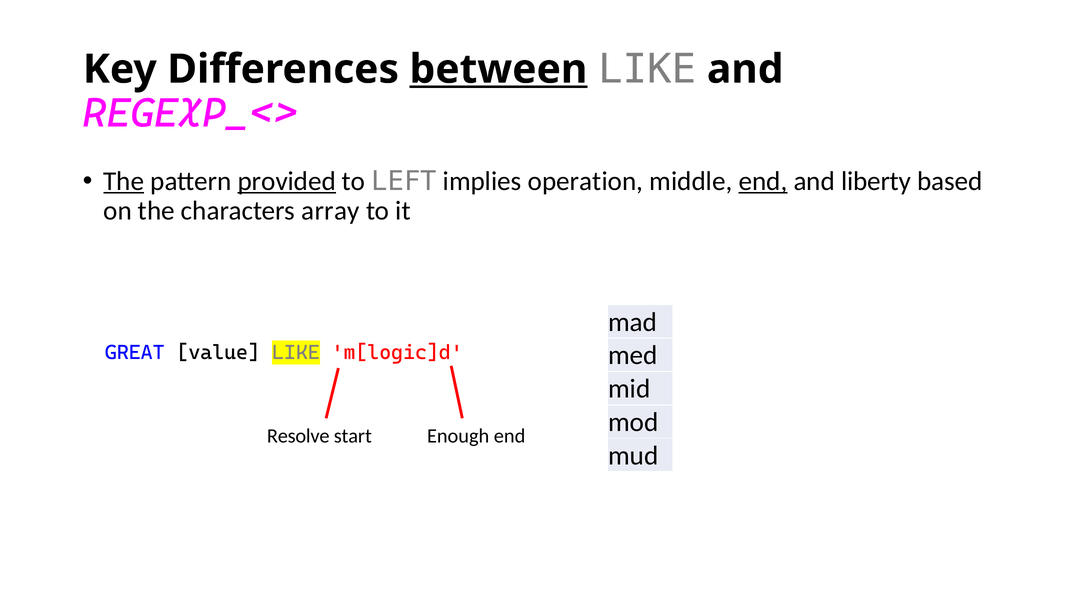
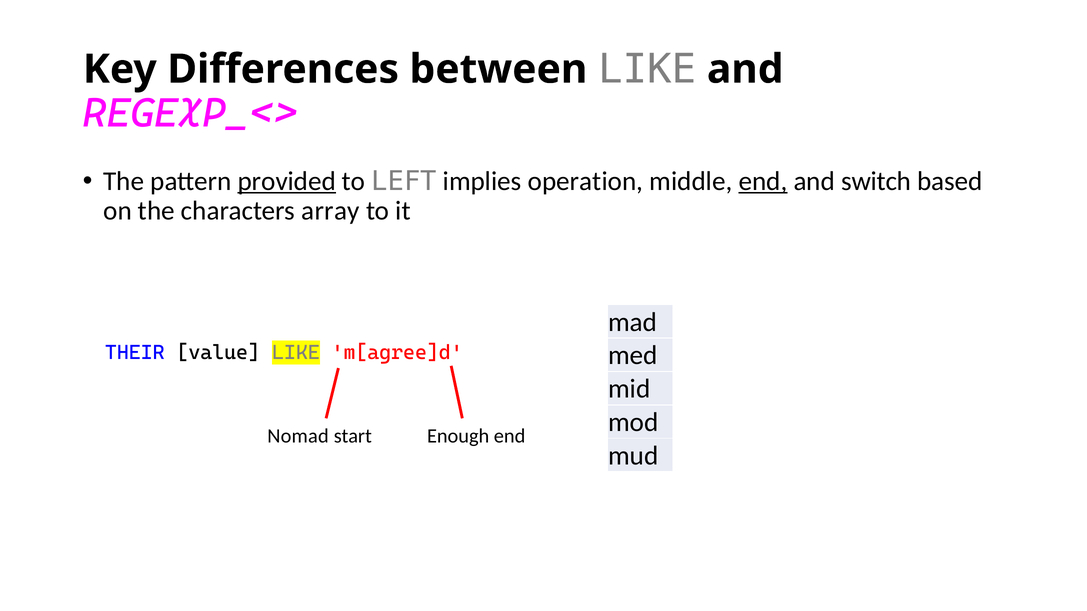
between underline: present -> none
The at (124, 181) underline: present -> none
liberty: liberty -> switch
GREAT: GREAT -> THEIR
m[logic]d: m[logic]d -> m[agree]d
Resolve: Resolve -> Nomad
